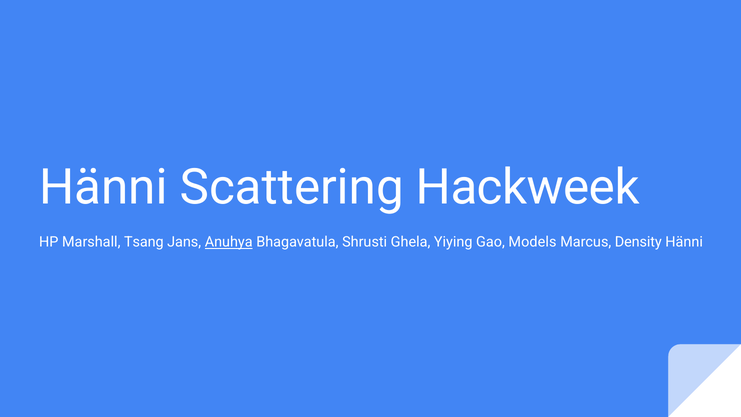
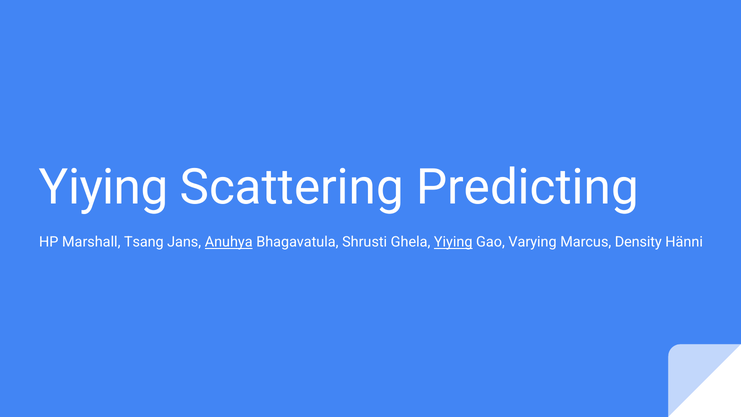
Hänni at (103, 187): Hänni -> Yiying
Hackweek: Hackweek -> Predicting
Yiying at (453, 242) underline: none -> present
Models: Models -> Varying
